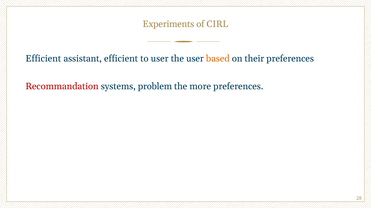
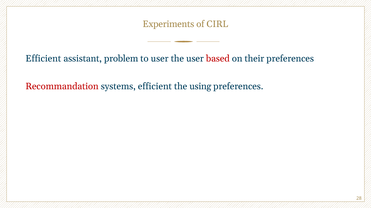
assistant efficient: efficient -> problem
based colour: orange -> red
systems problem: problem -> efficient
more: more -> using
